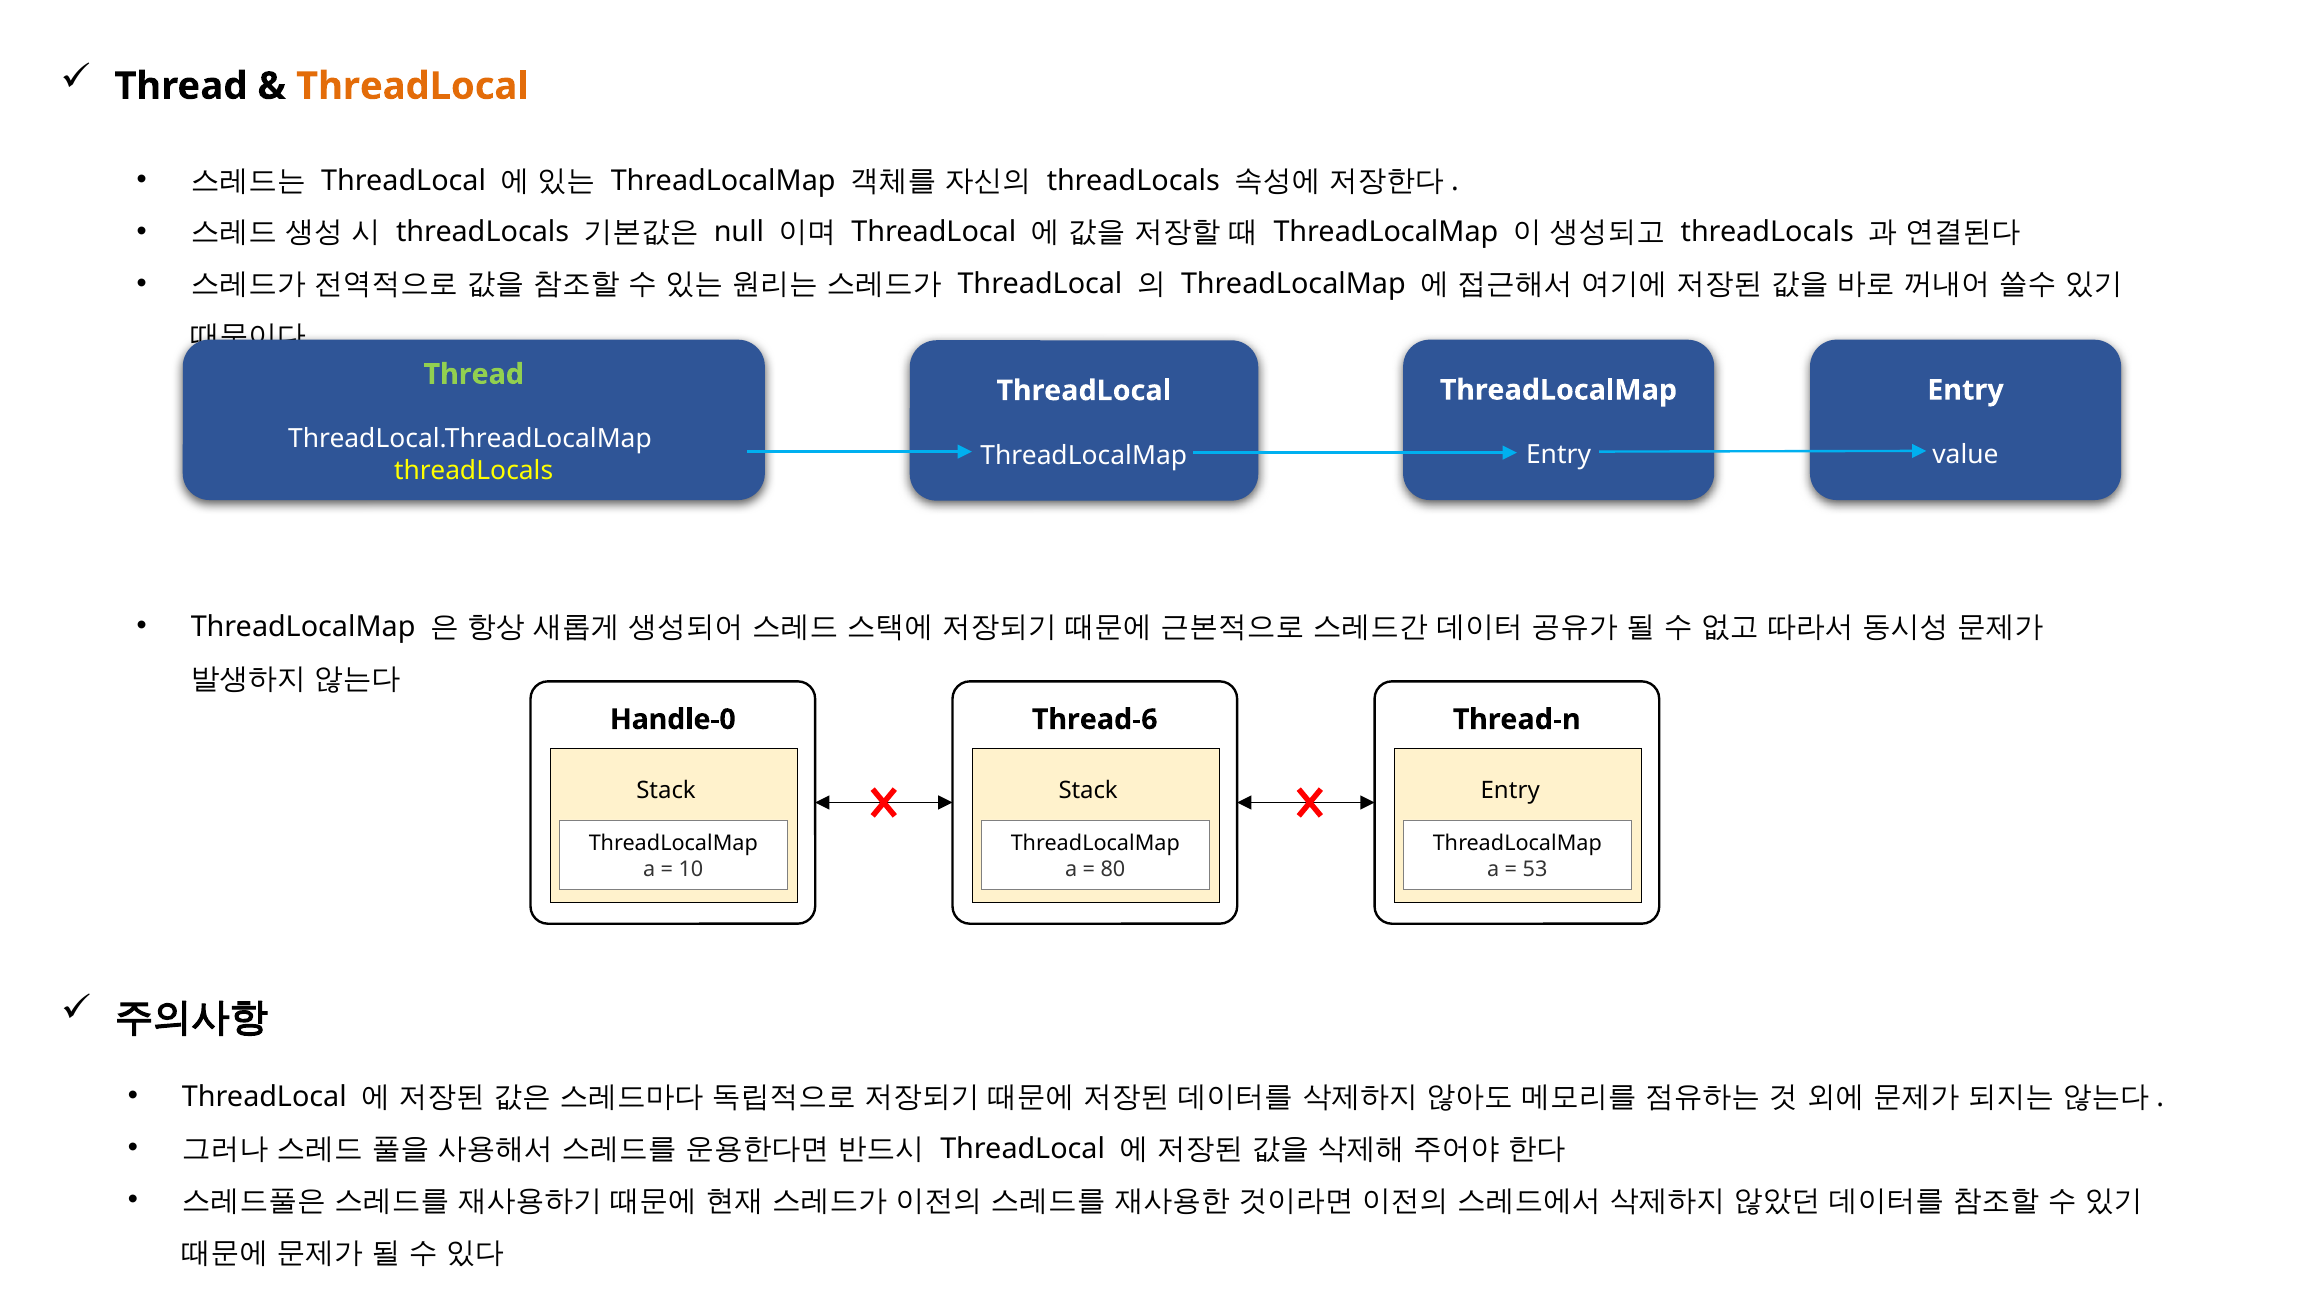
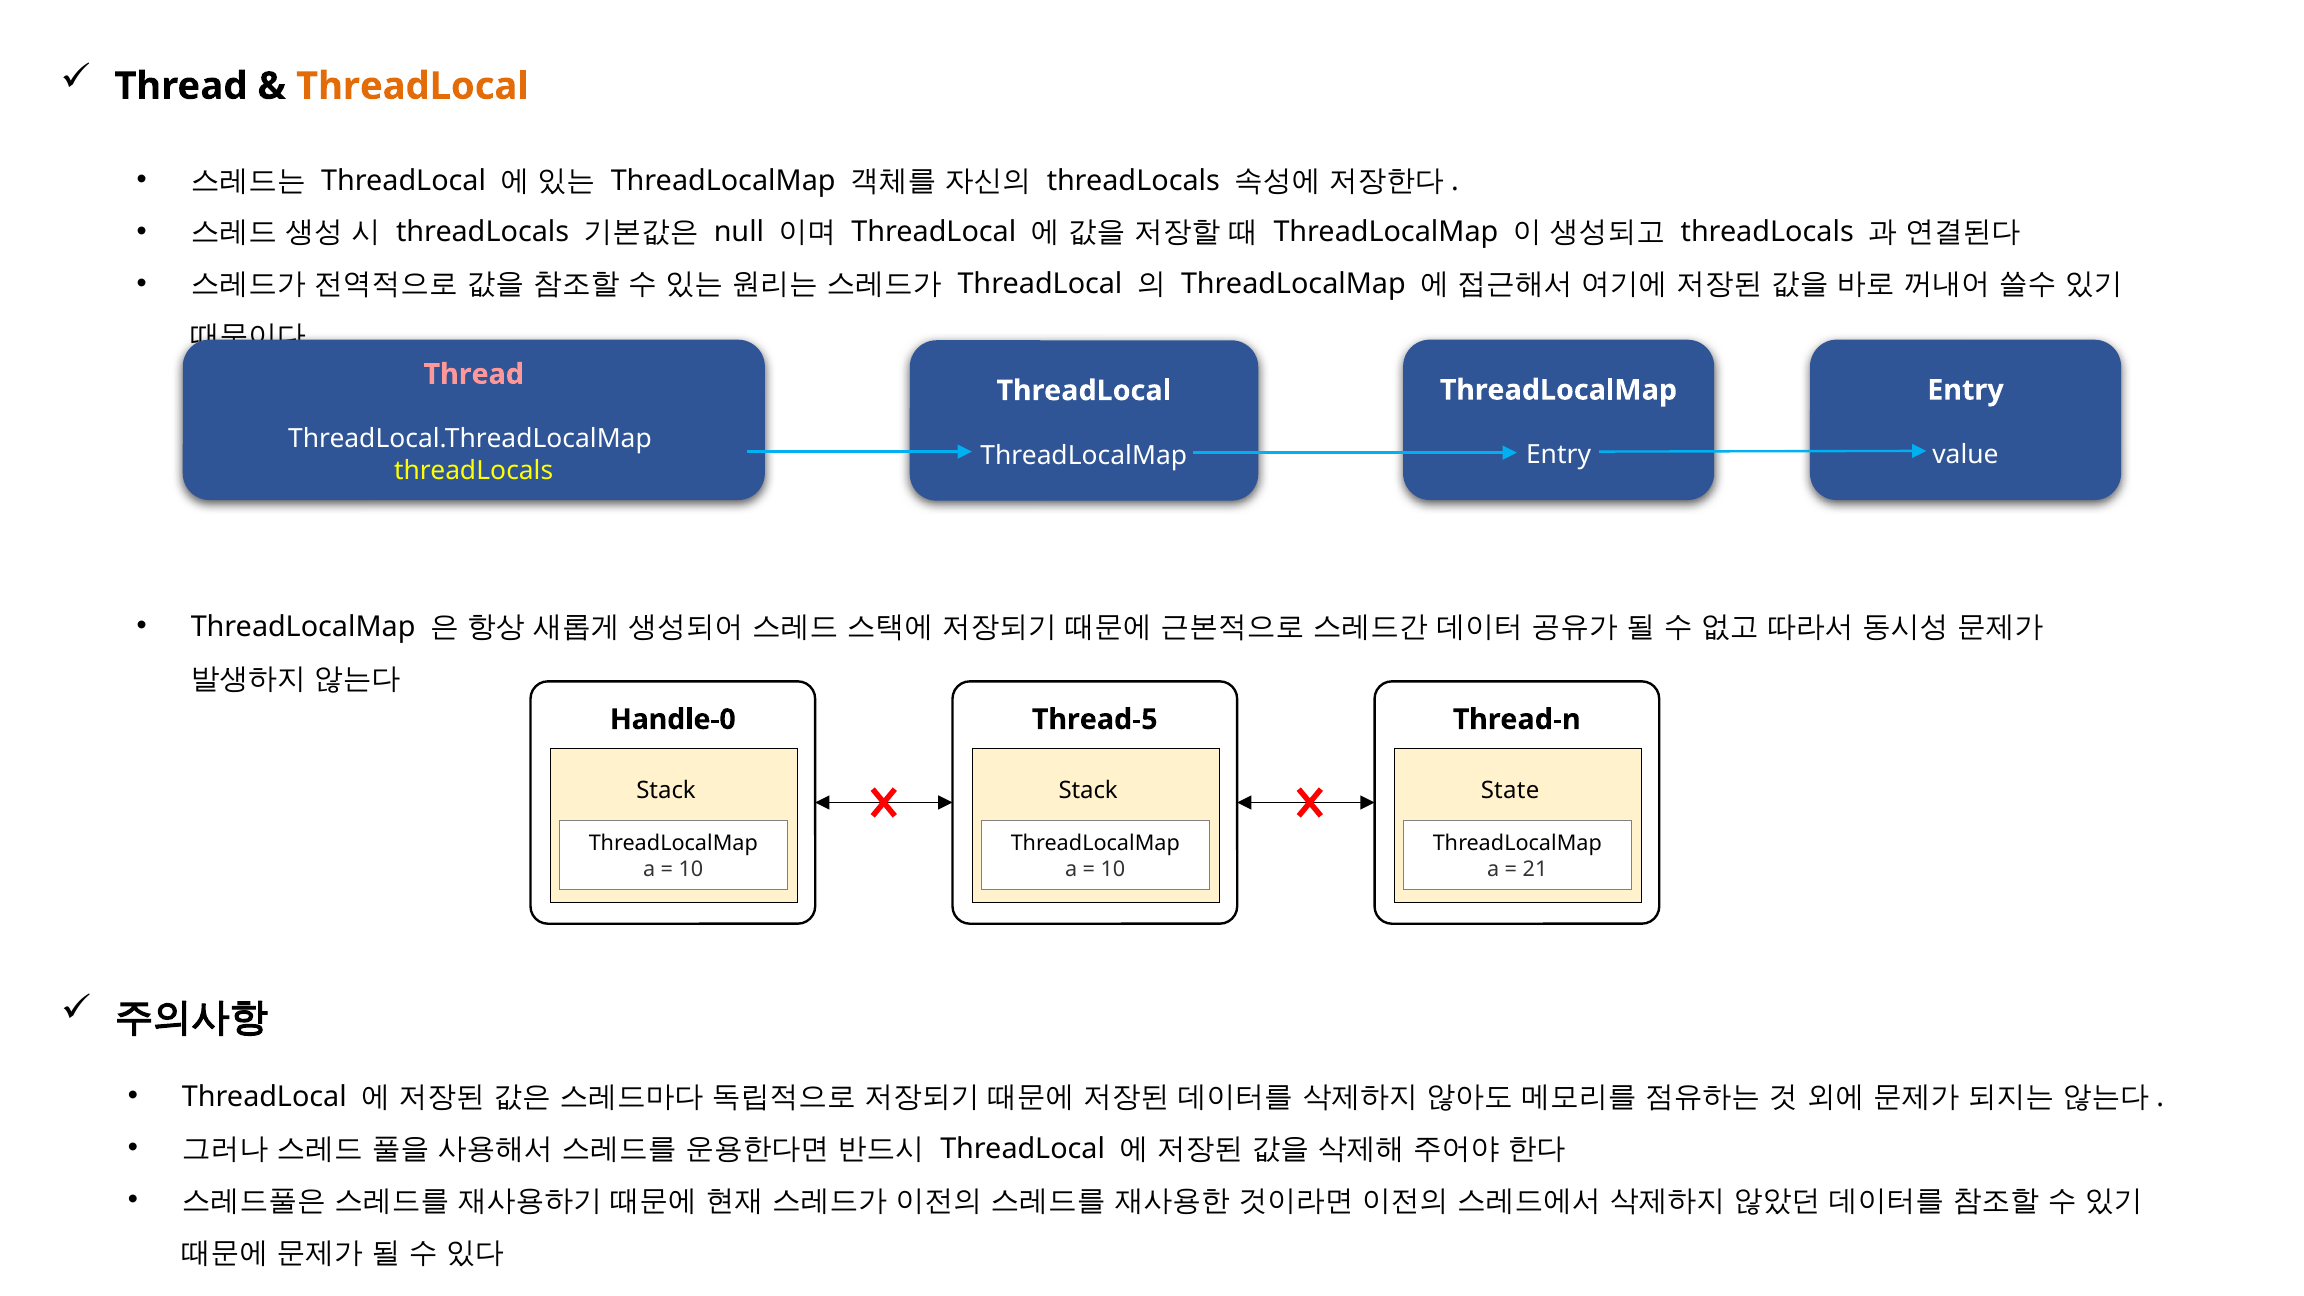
Thread at (474, 374) colour: light green -> pink
Thread-6: Thread-6 -> Thread-5
Entry at (1510, 791): Entry -> State
80 at (1113, 869): 80 -> 10
53: 53 -> 21
